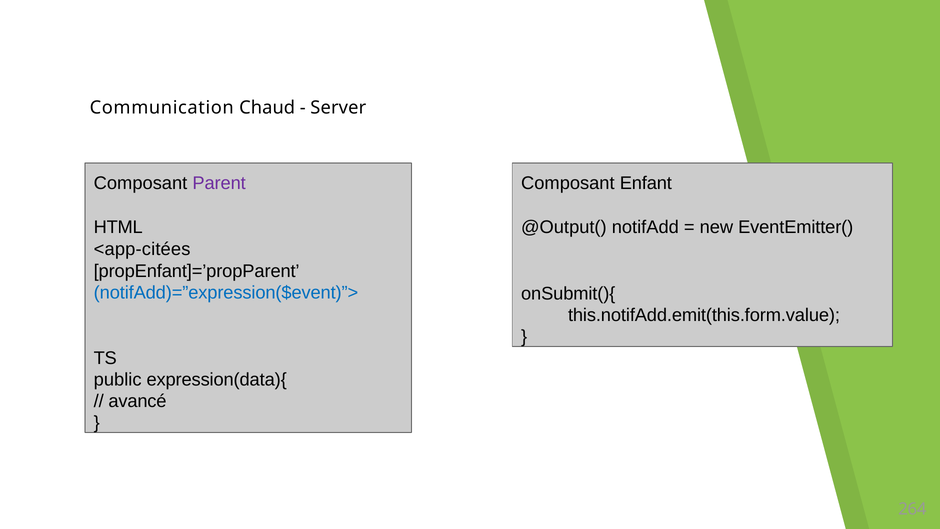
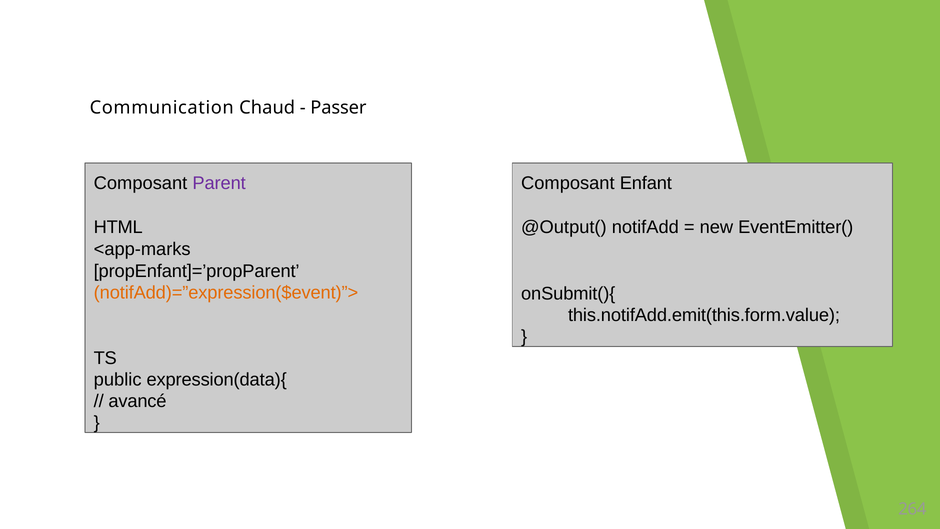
Server: Server -> Passer
<app-citées: <app-citées -> <app-marks
notifAdd)=”expression($event)”> colour: blue -> orange
